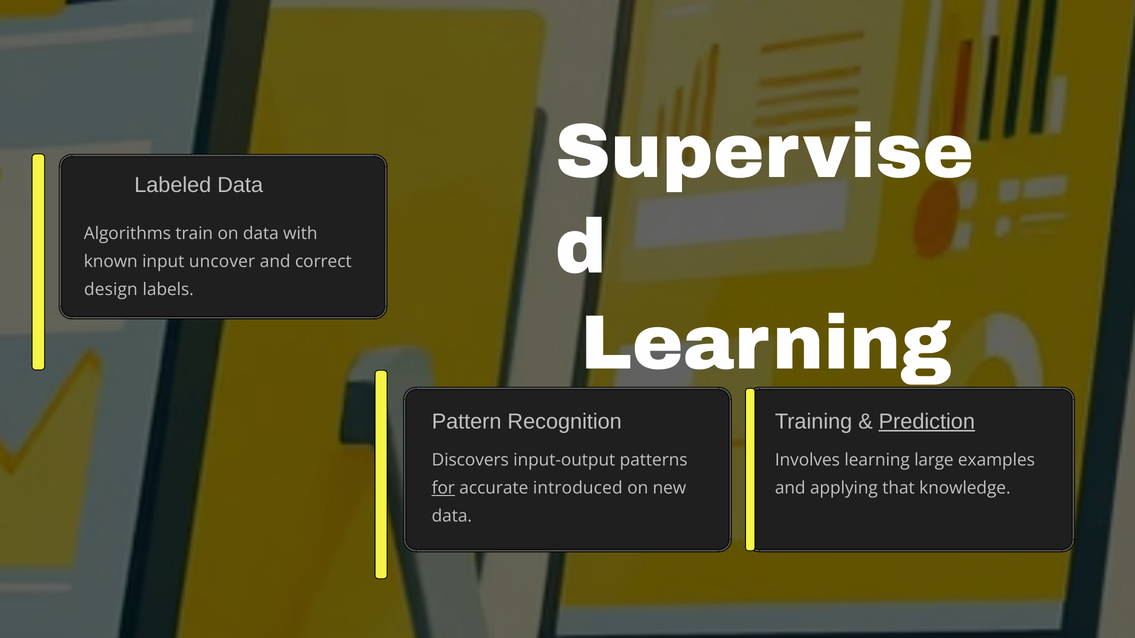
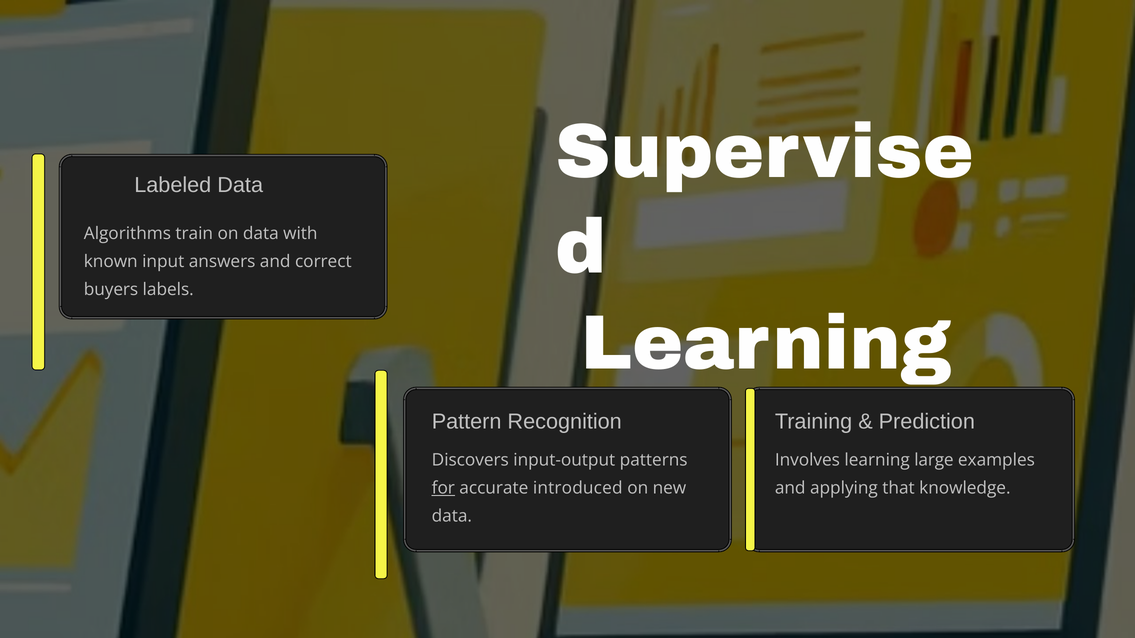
uncover: uncover -> answers
design: design -> buyers
Prediction underline: present -> none
